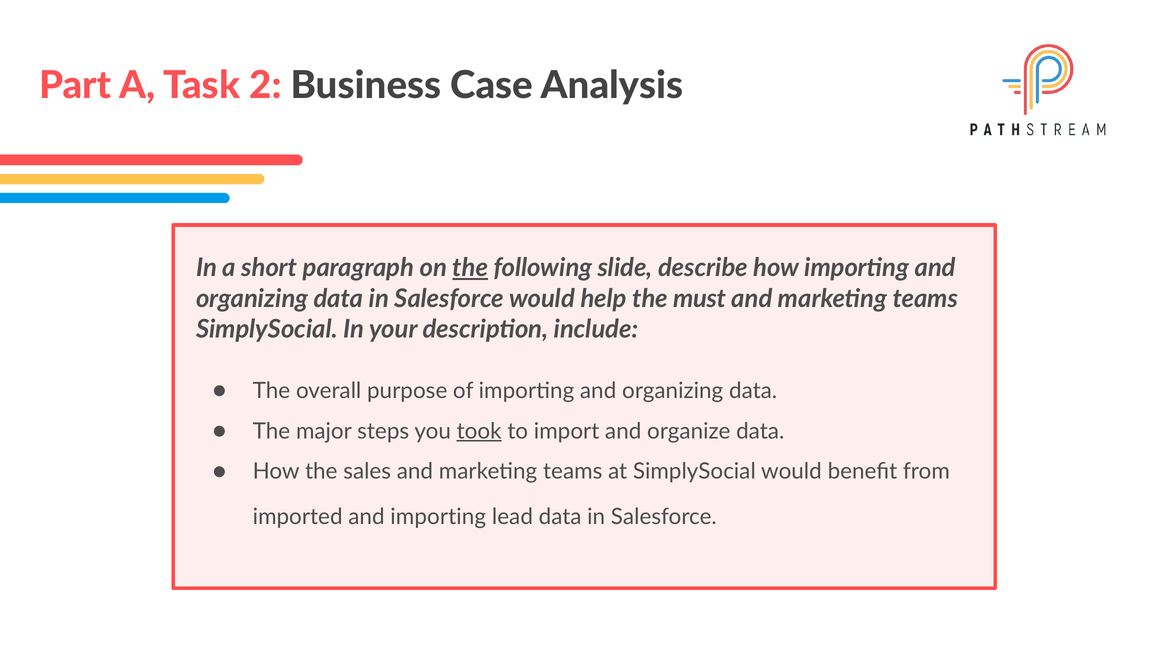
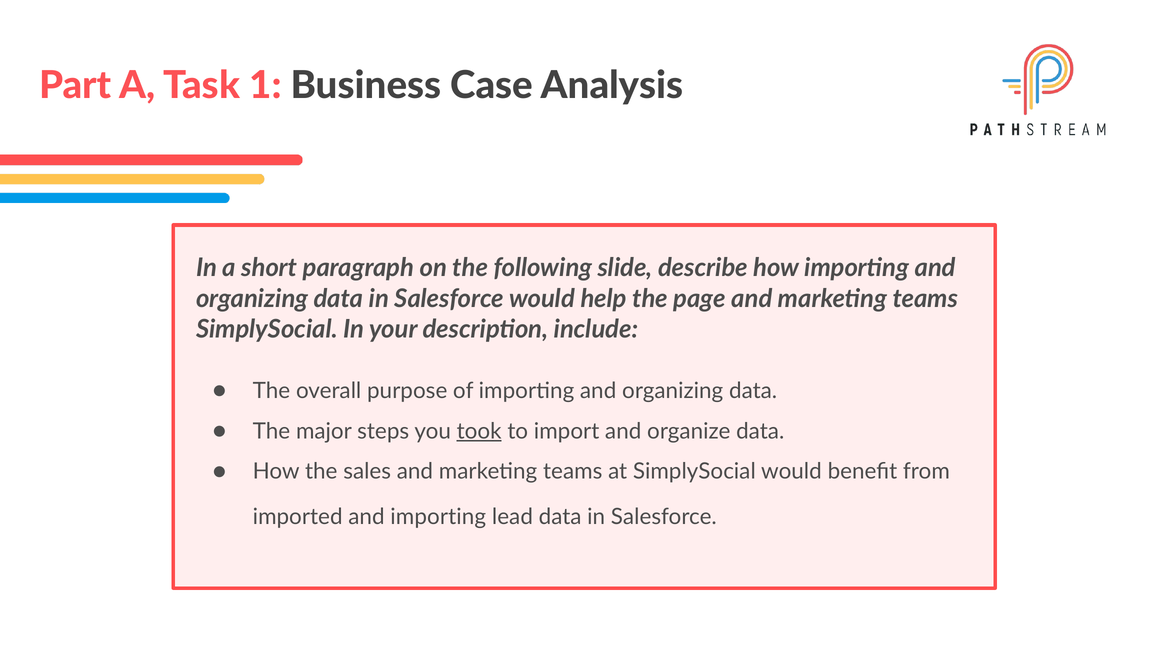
2: 2 -> 1
the at (470, 268) underline: present -> none
must: must -> page
